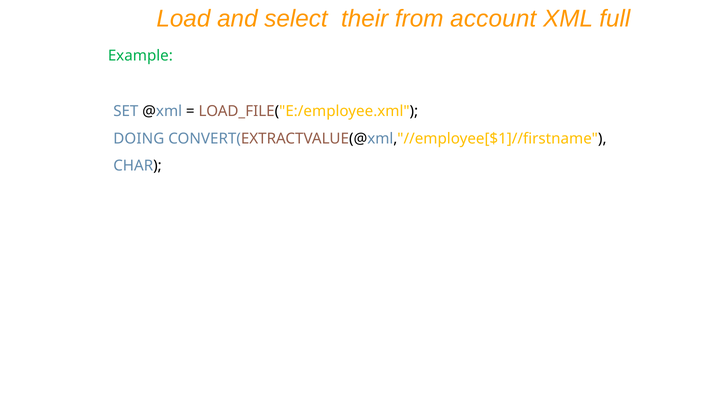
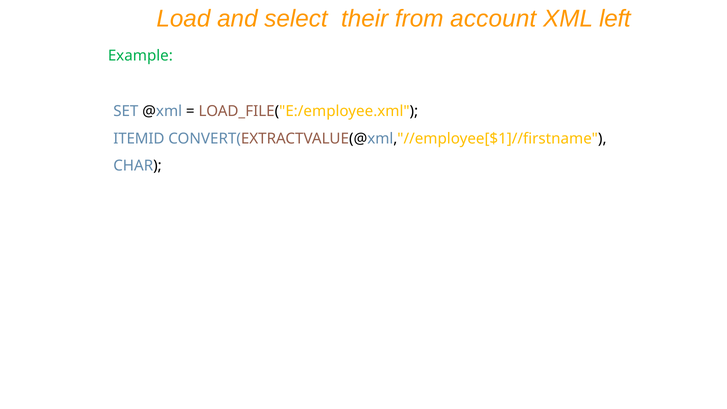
full: full -> left
DOING: DOING -> ITEMID
